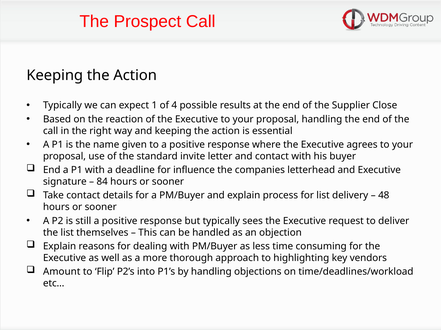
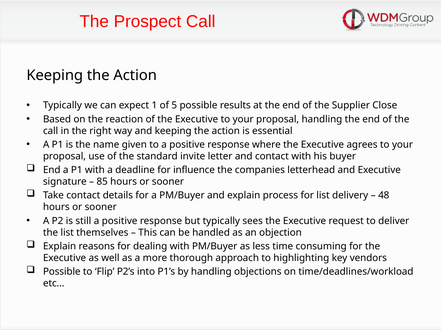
4: 4 -> 5
84: 84 -> 85
Amount at (62, 272): Amount -> Possible
